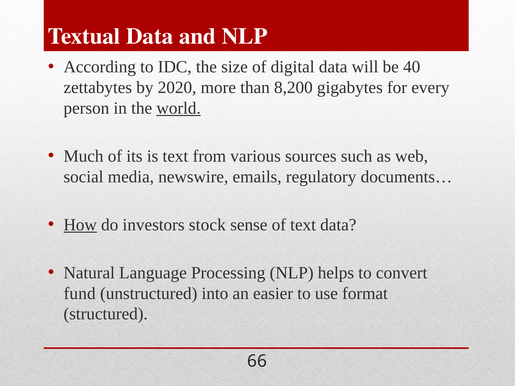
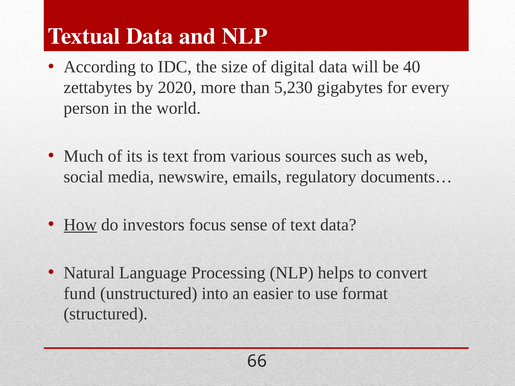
8,200: 8,200 -> 5,230
world underline: present -> none
stock: stock -> focus
